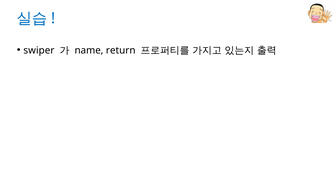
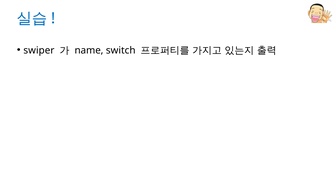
return: return -> switch
